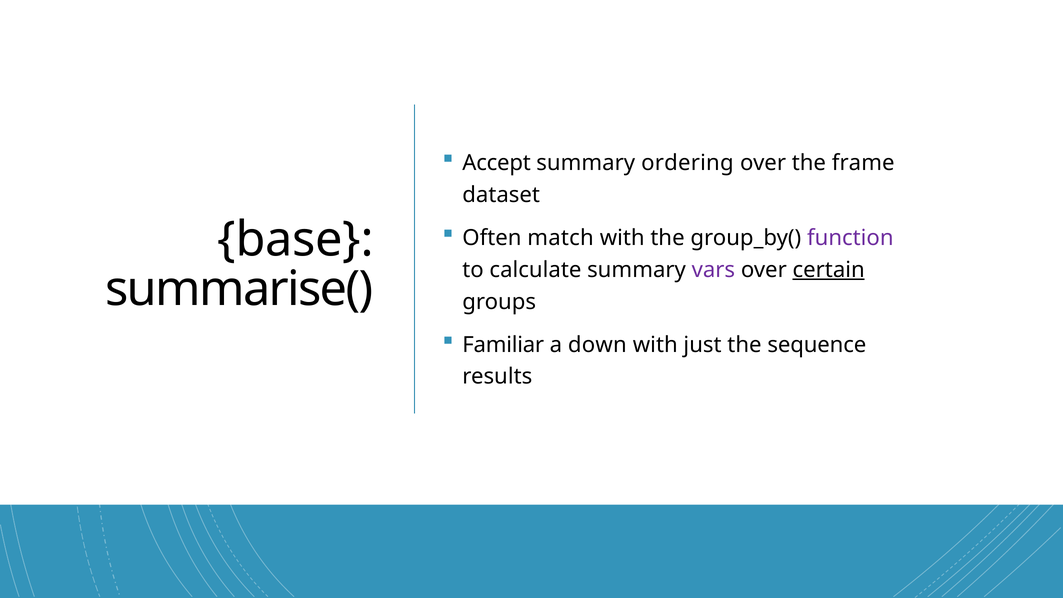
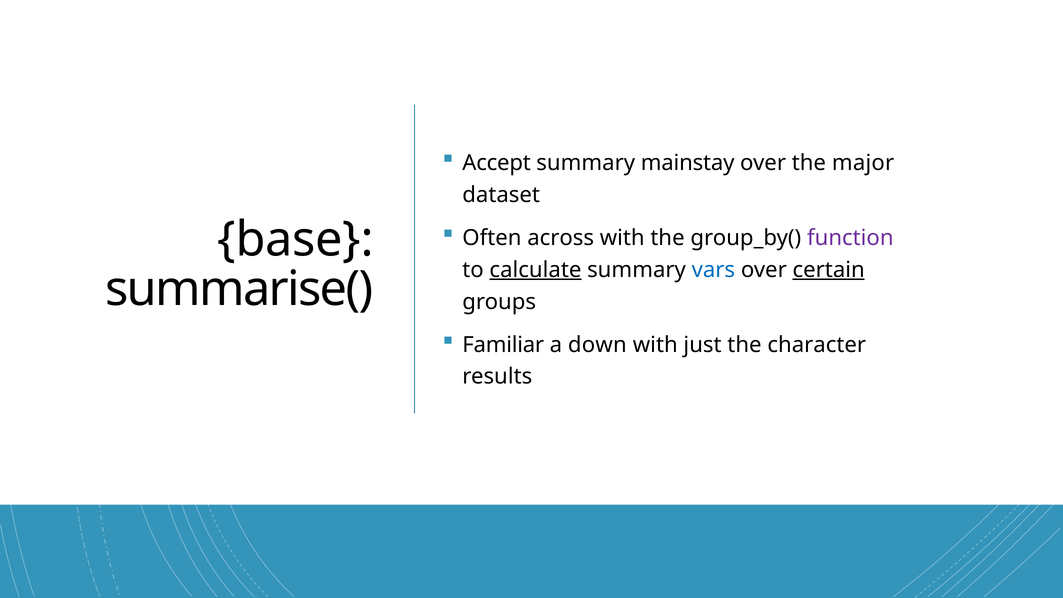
ordering: ordering -> mainstay
frame: frame -> major
match: match -> across
calculate underline: none -> present
vars colour: purple -> blue
sequence: sequence -> character
